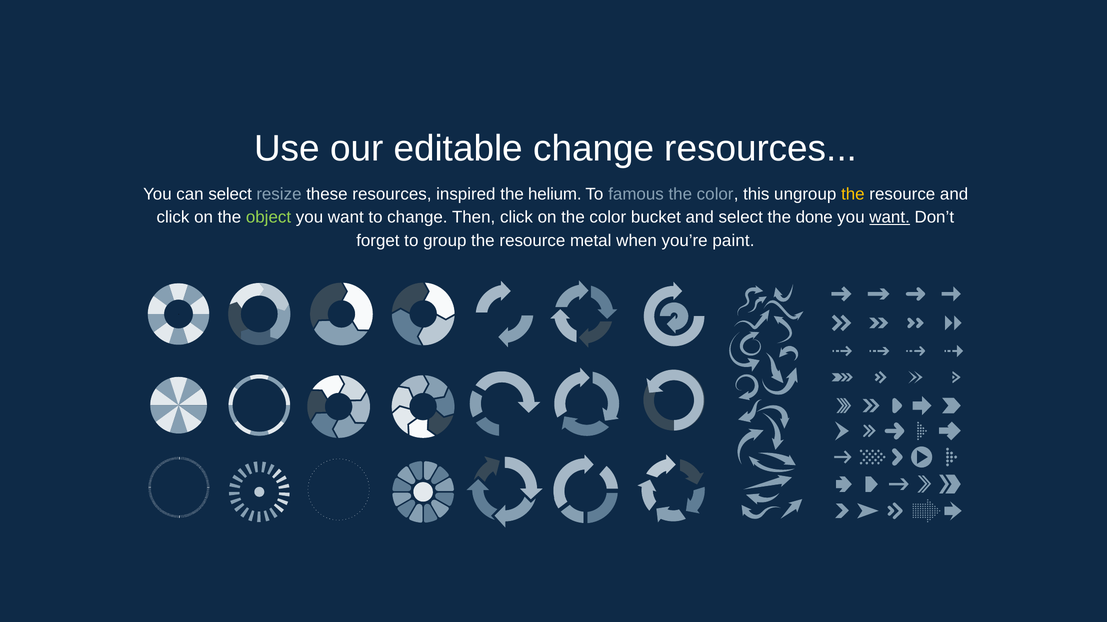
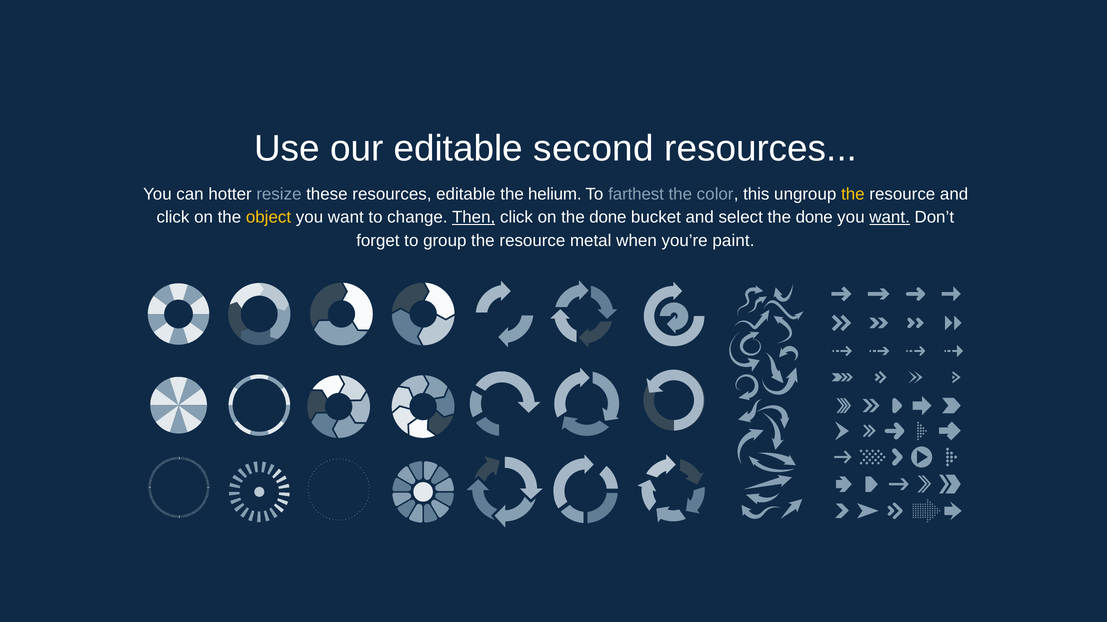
editable change: change -> second
can select: select -> hotter
resources inspired: inspired -> editable
famous: famous -> farthest
object colour: light green -> yellow
Then underline: none -> present
on the color: color -> done
